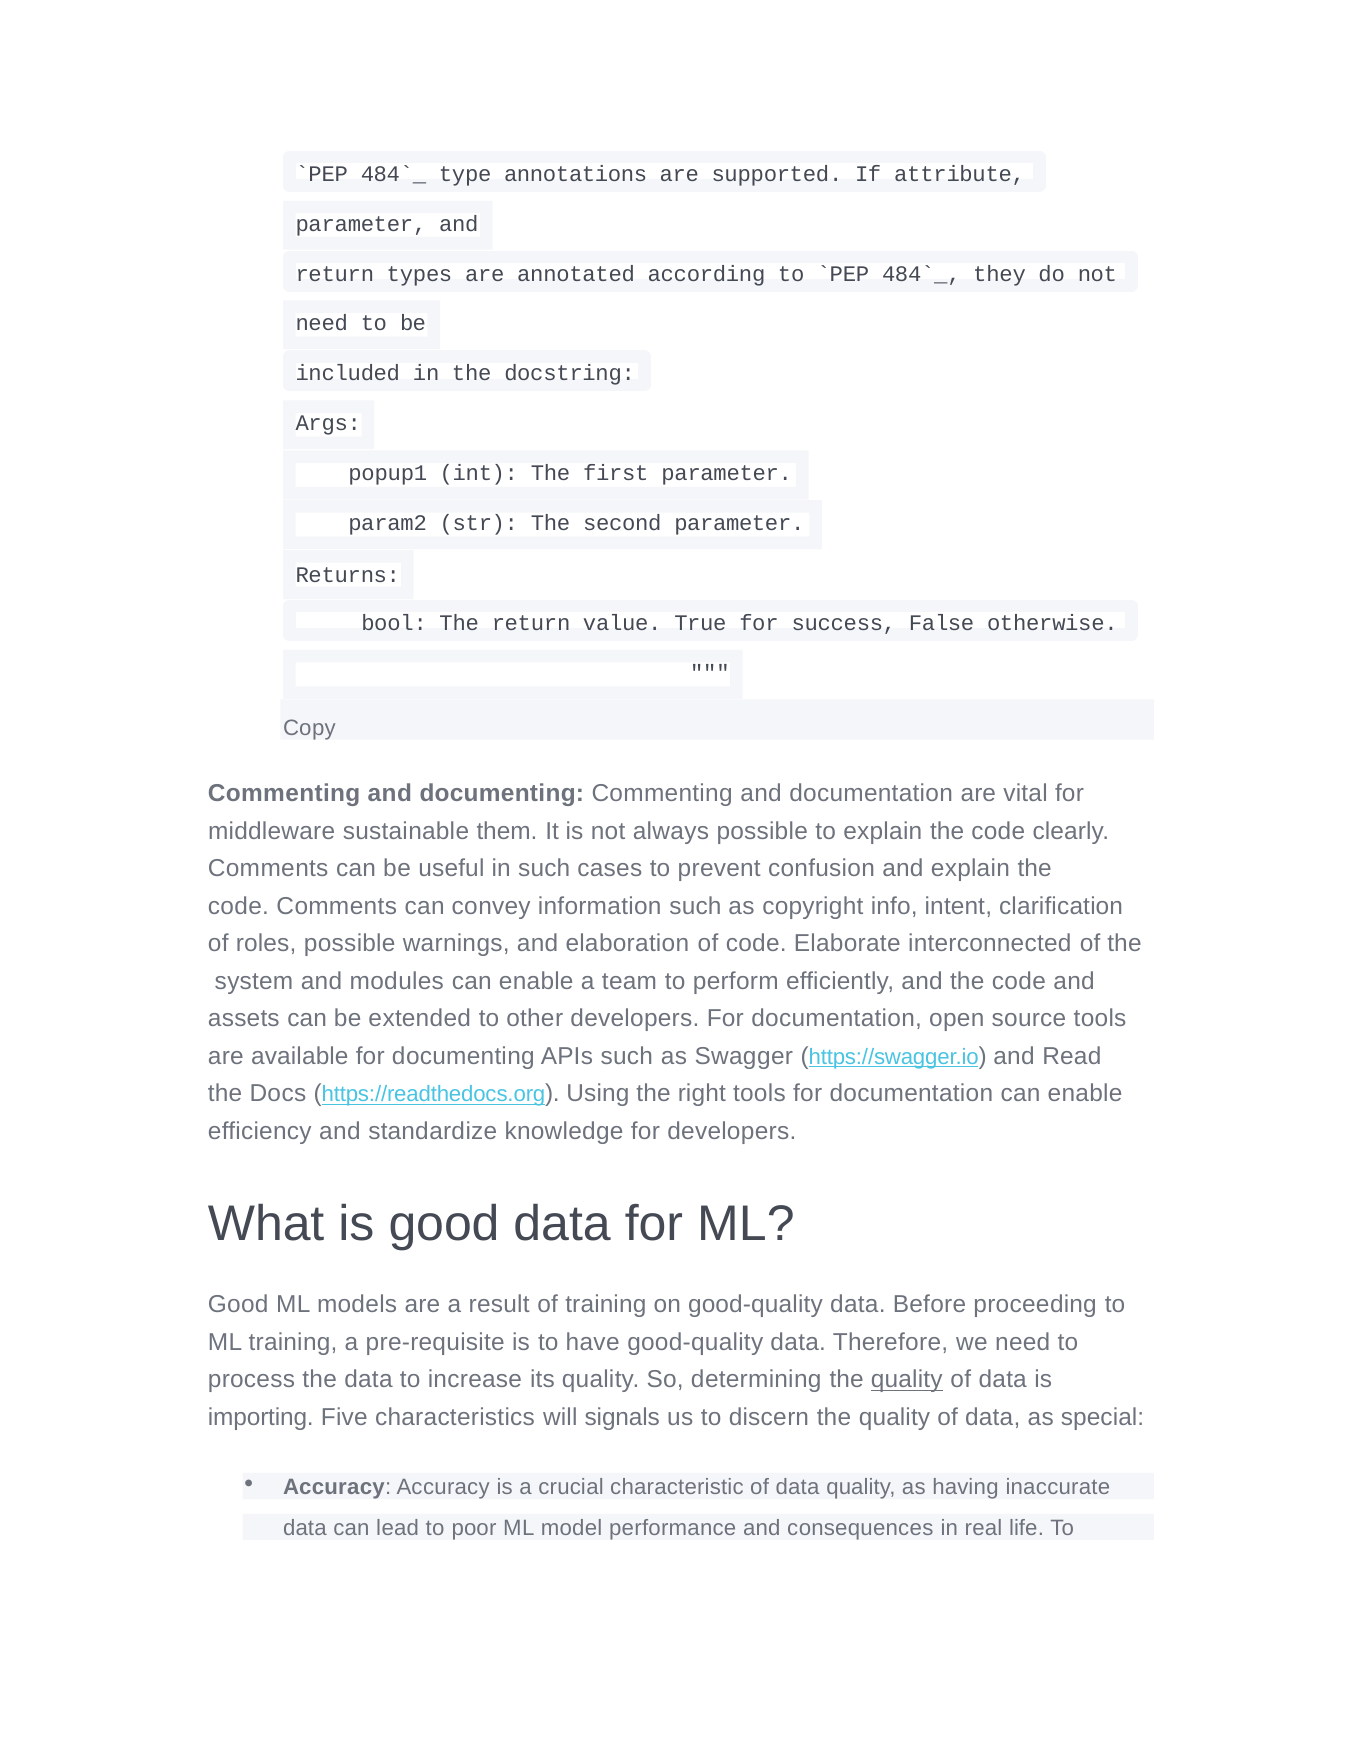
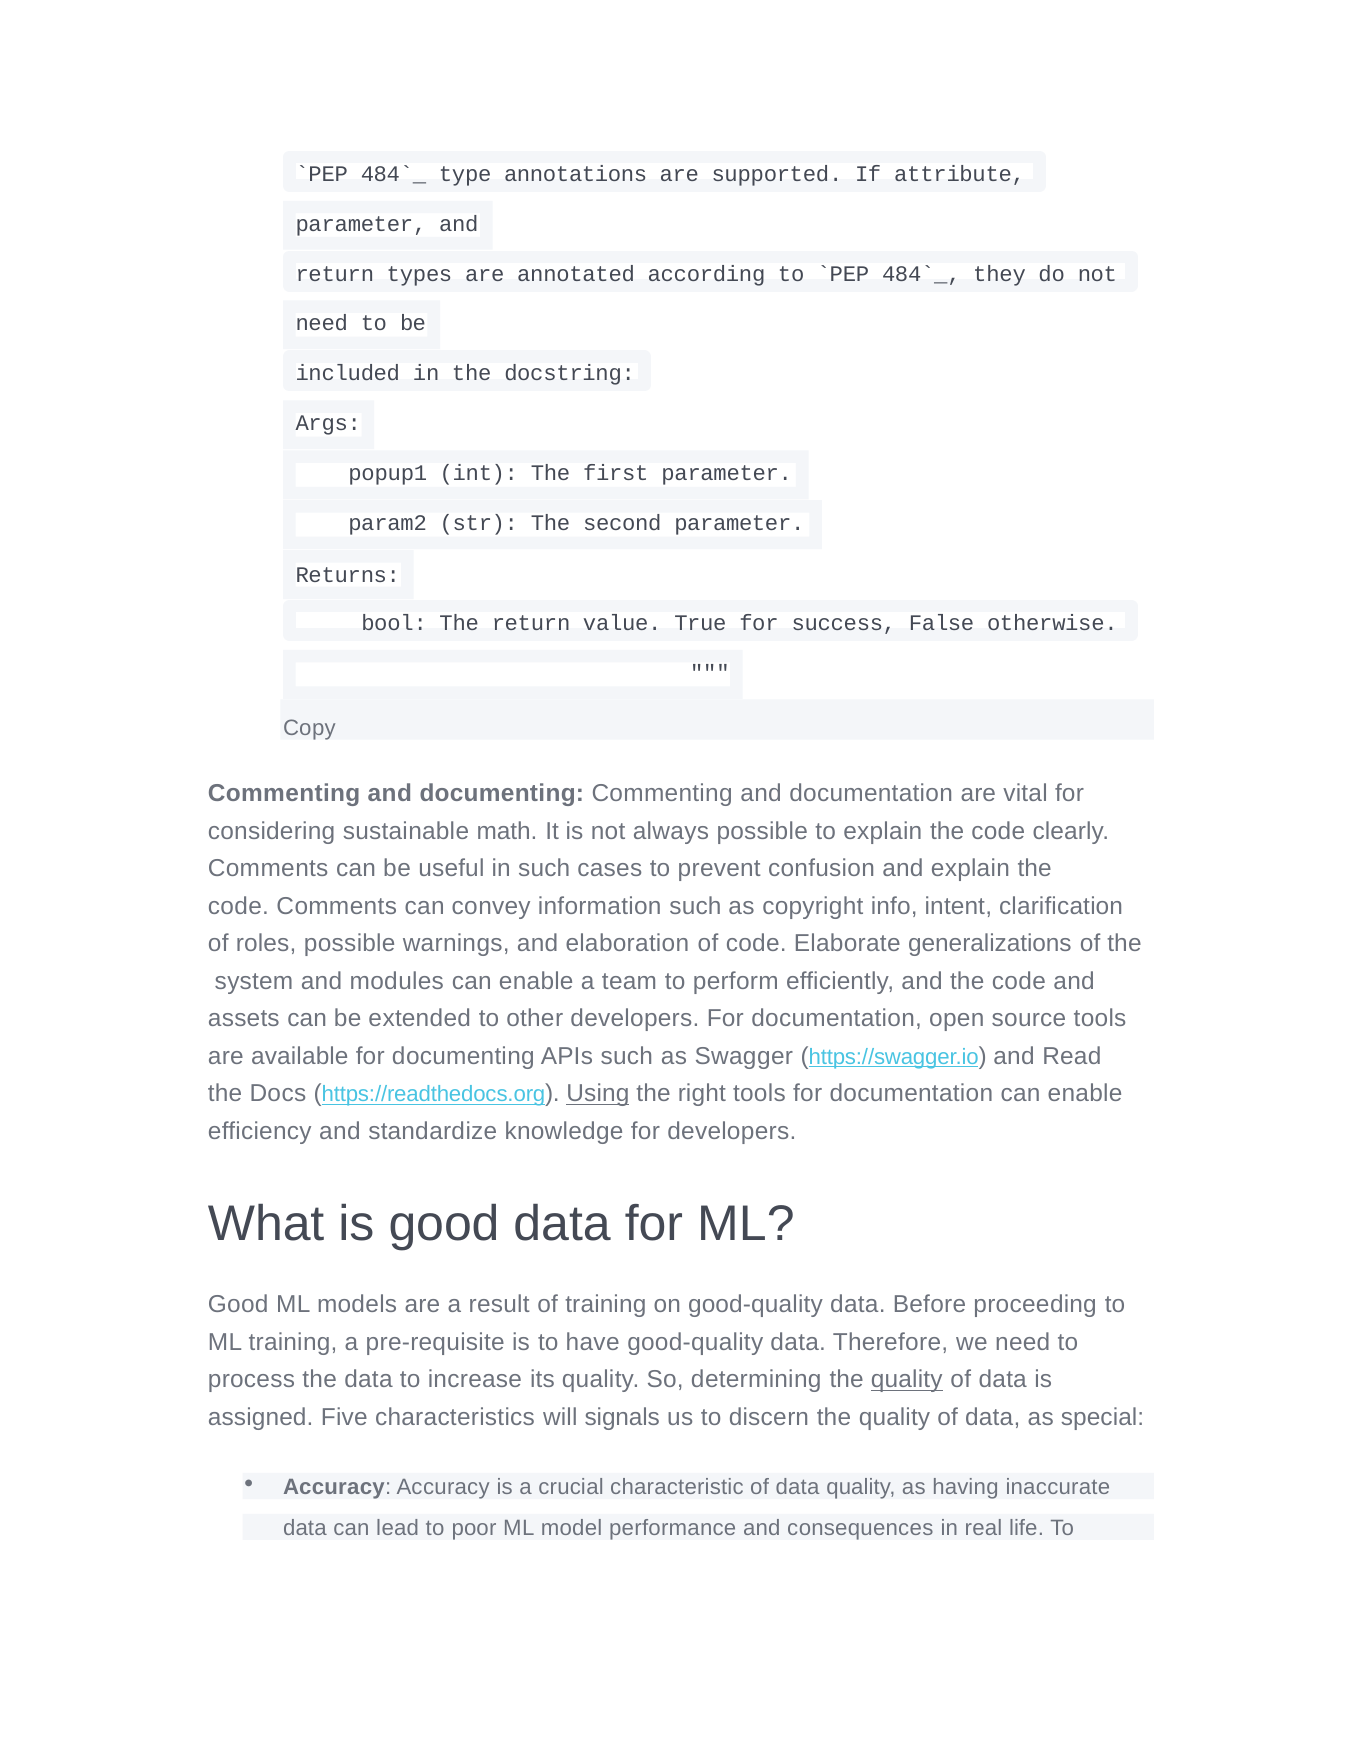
middleware: middleware -> considering
them: them -> math
interconnected: interconnected -> generalizations
Using underline: none -> present
importing: importing -> assigned
